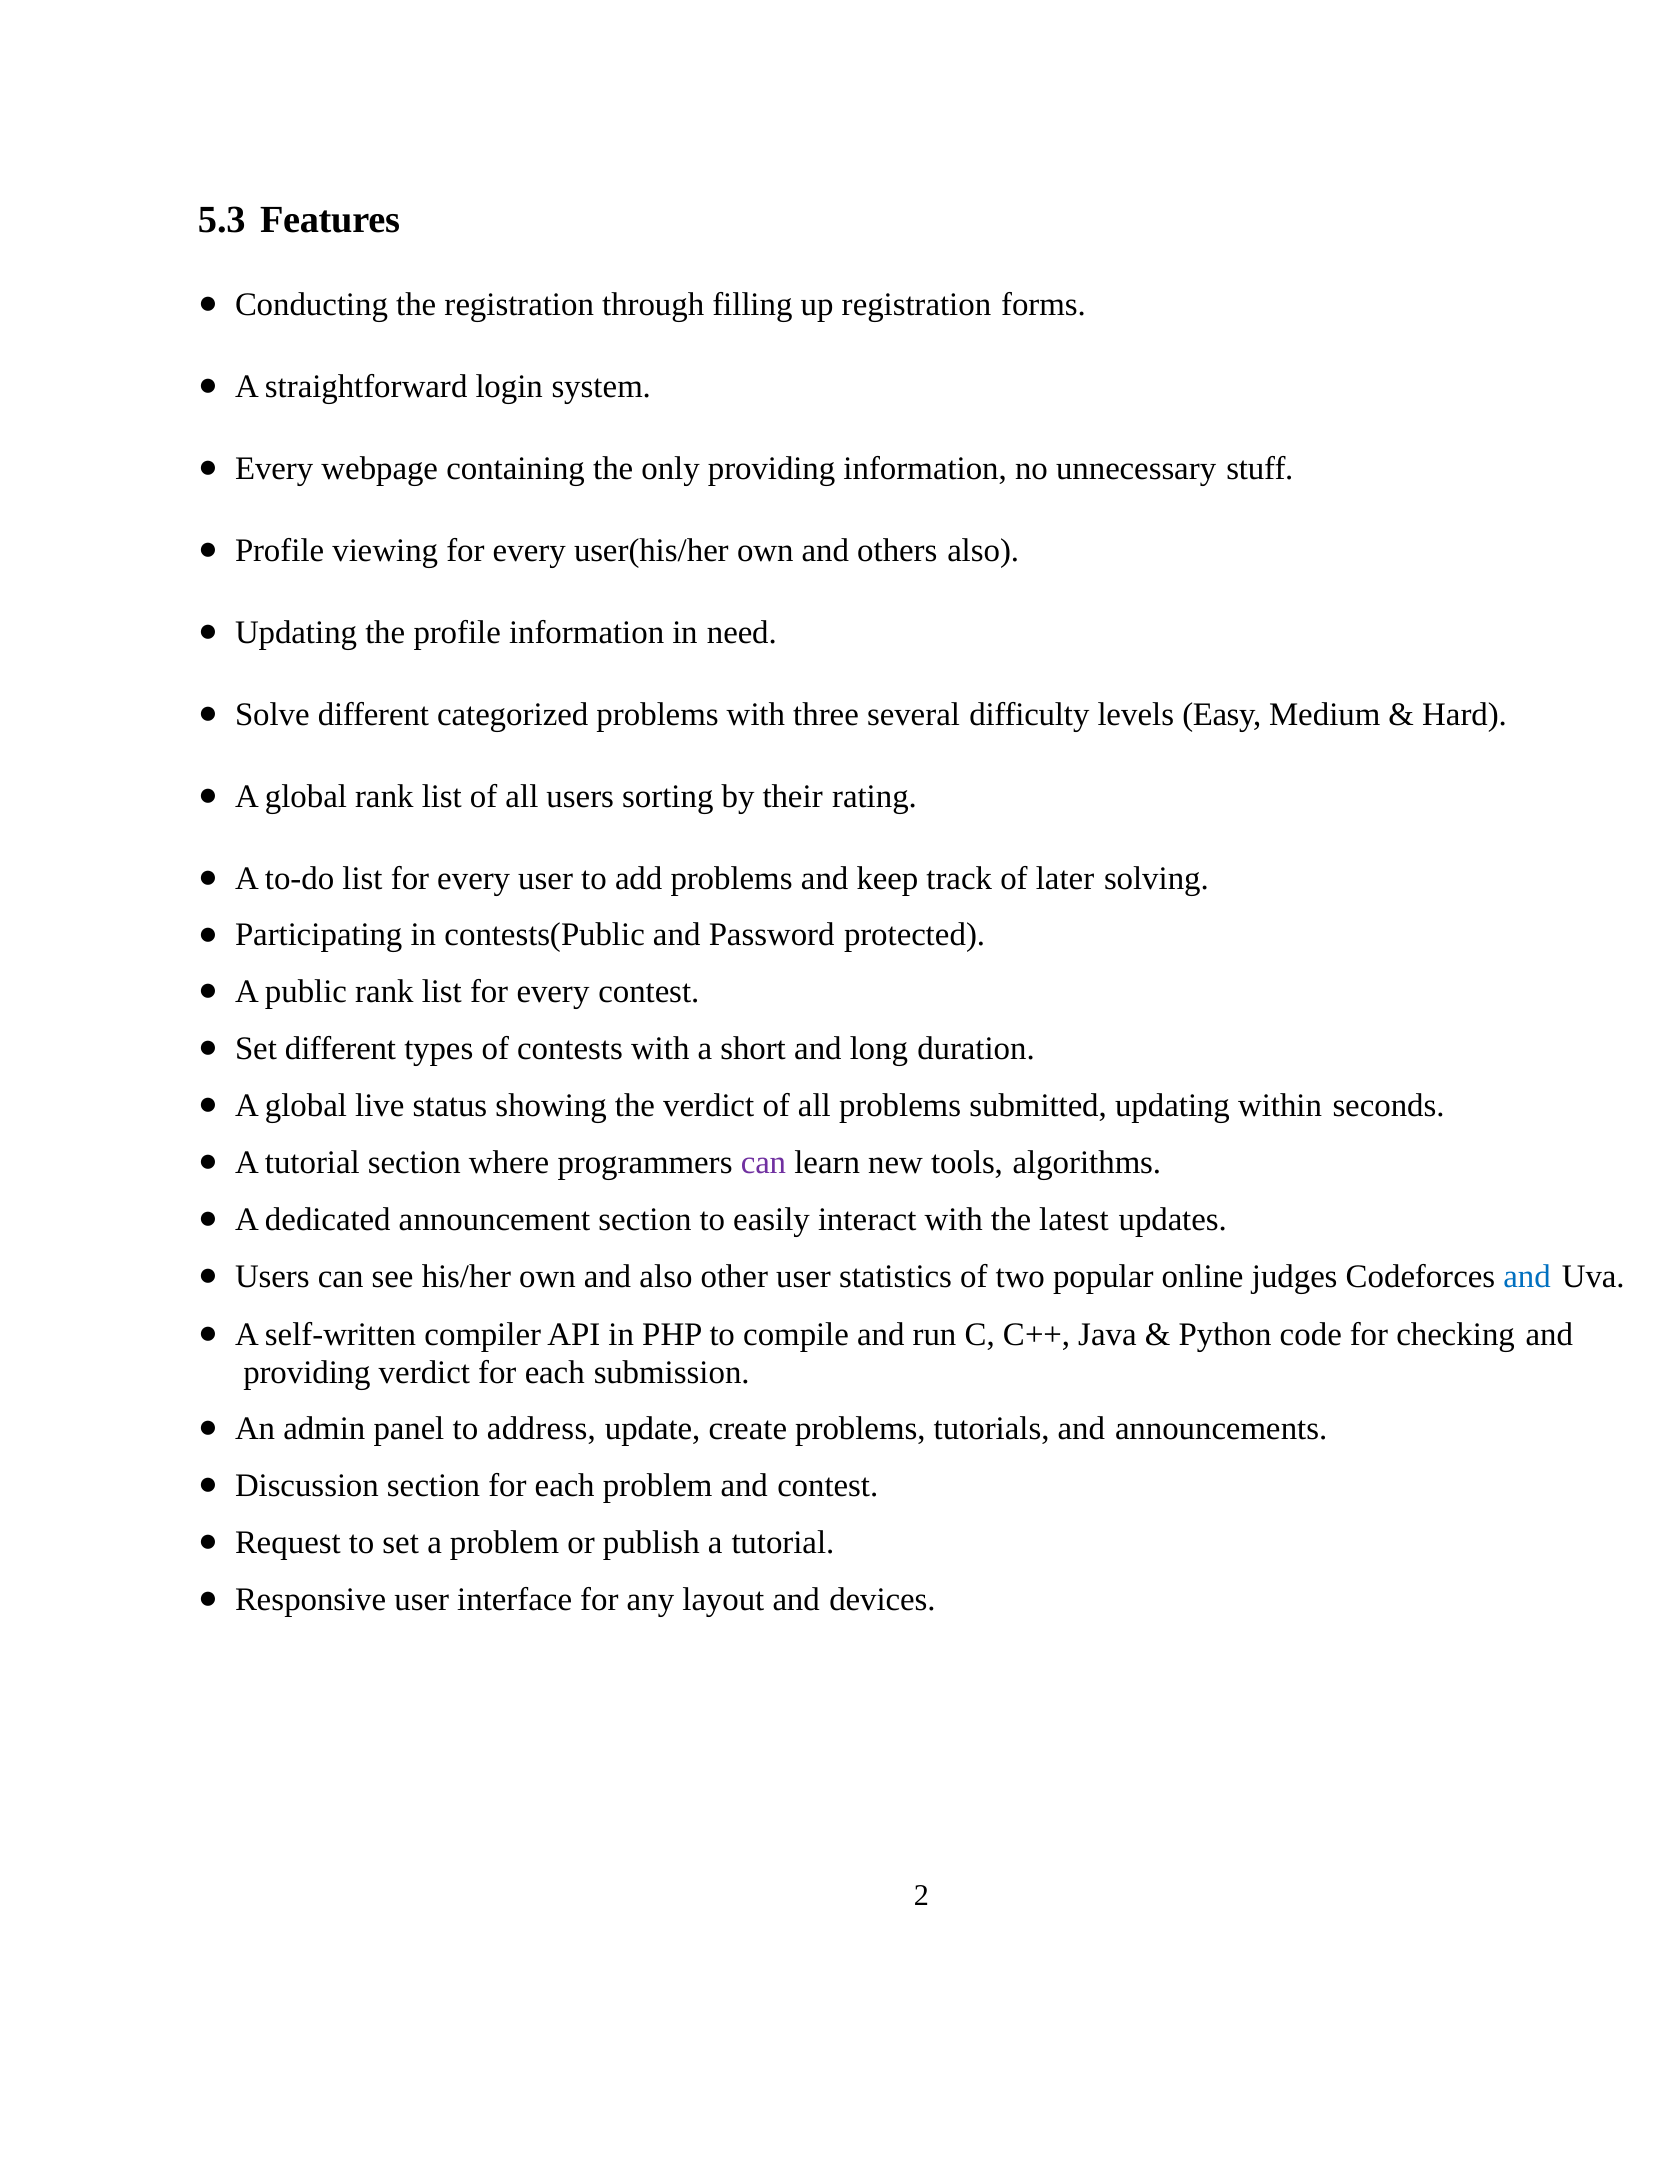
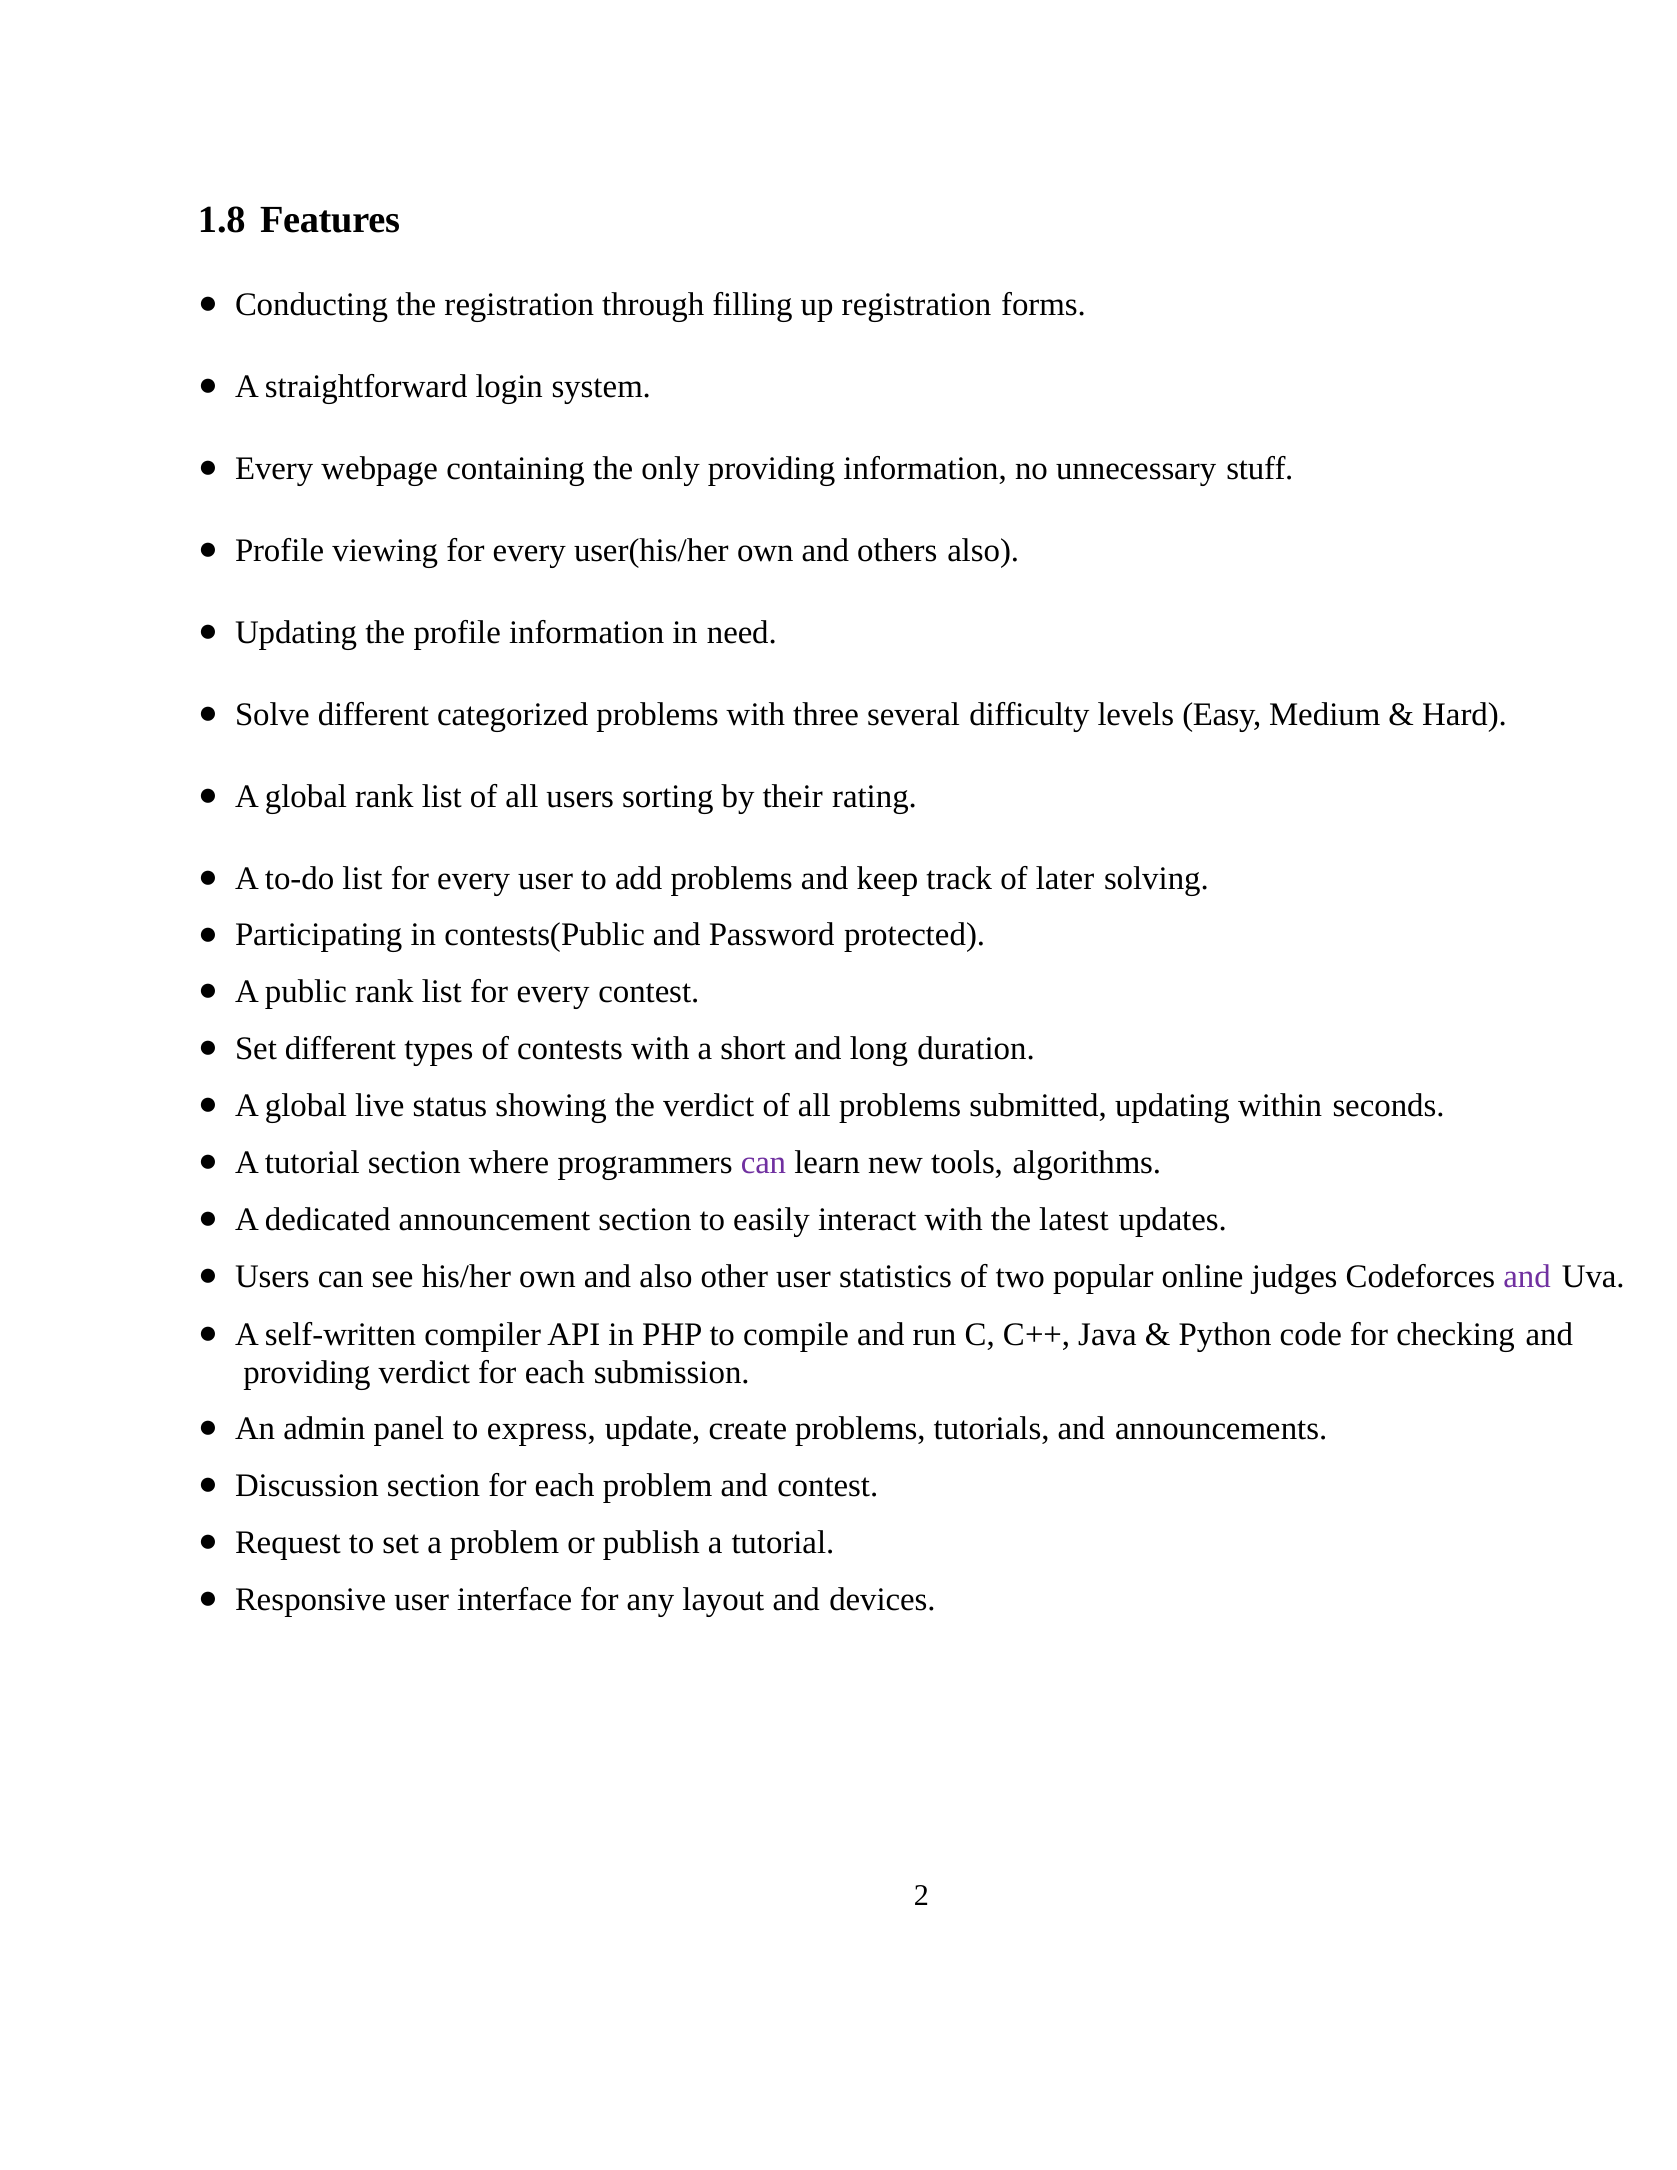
5.3: 5.3 -> 1.8
and at (1527, 1277) colour: blue -> purple
address: address -> express
